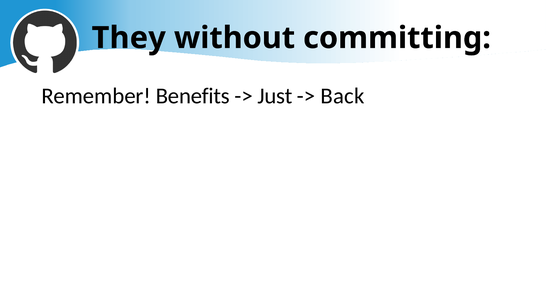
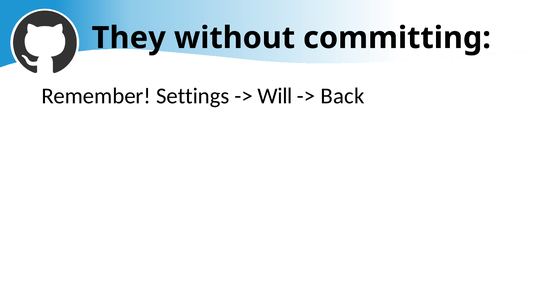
Benefits: Benefits -> Settings
Just: Just -> Will
